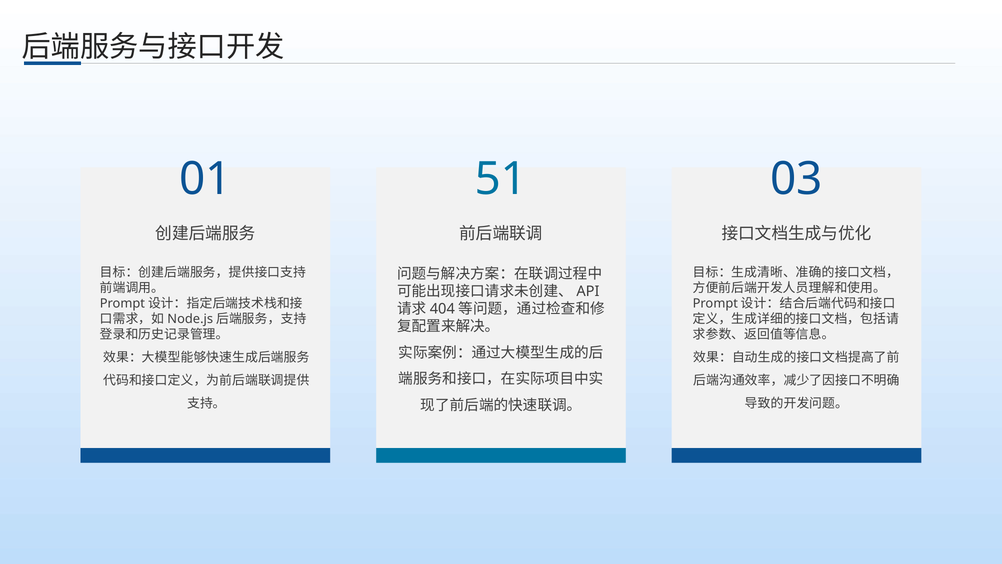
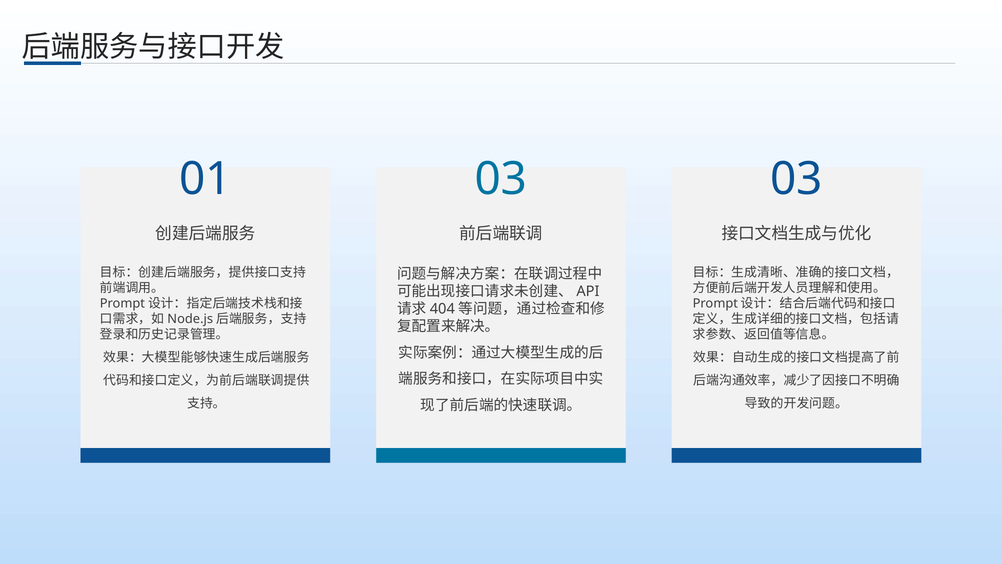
01 51: 51 -> 03
